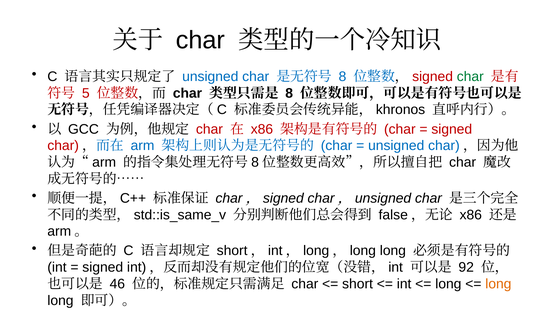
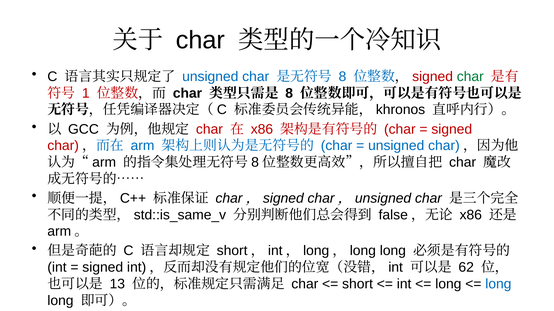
5: 5 -> 1
92: 92 -> 62
46: 46 -> 13
long at (498, 284) colour: orange -> blue
